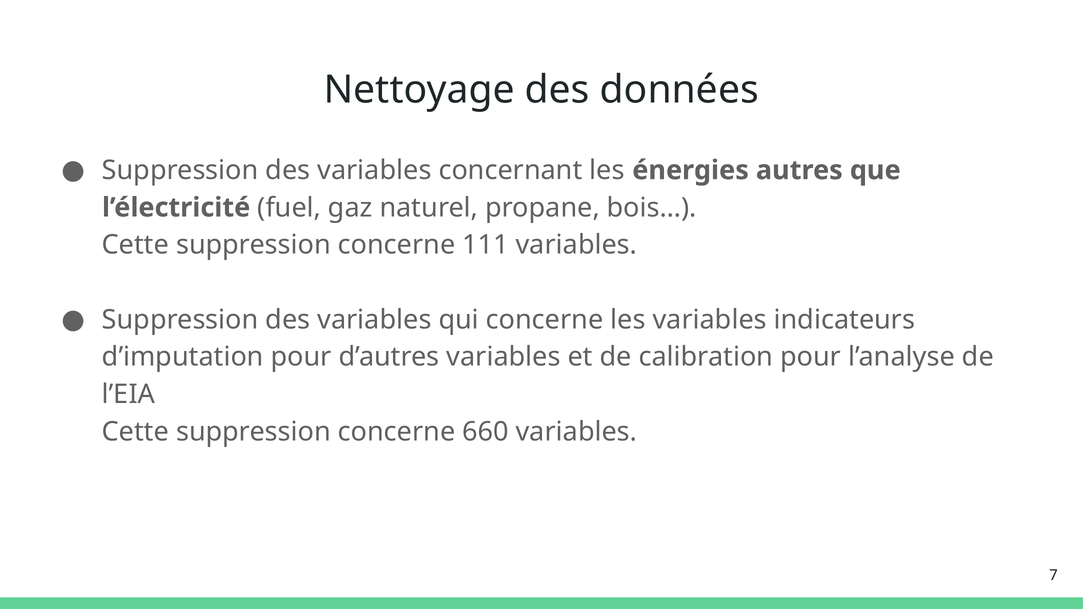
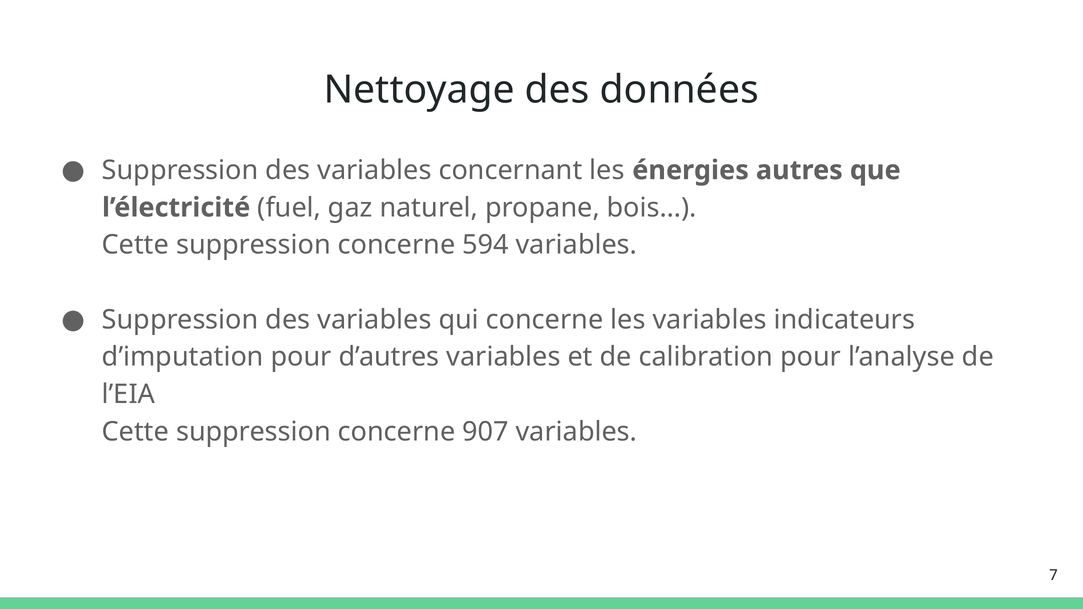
111: 111 -> 594
660: 660 -> 907
